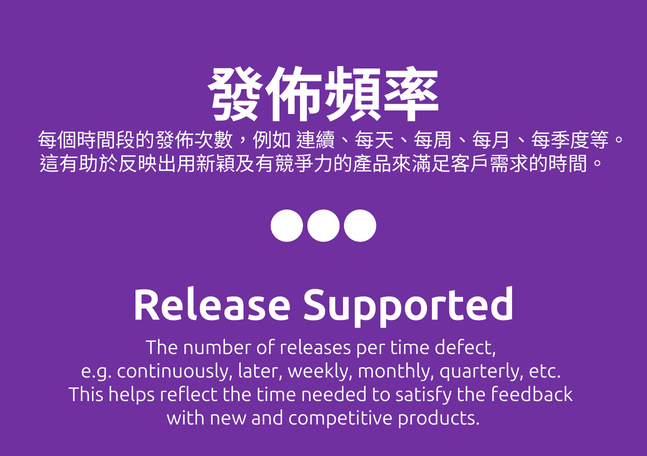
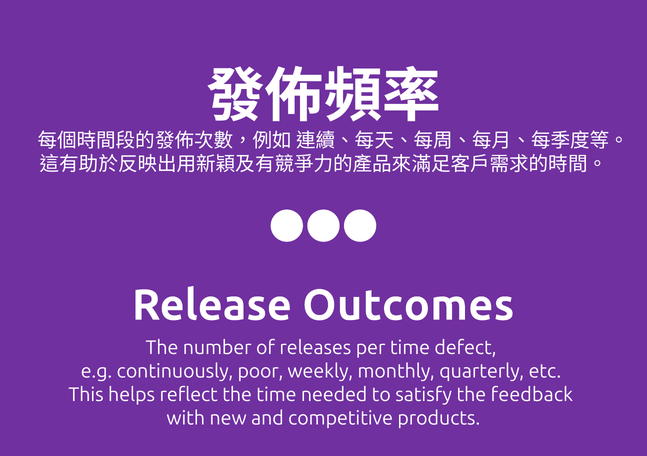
Supported: Supported -> Outcomes
later: later -> poor
